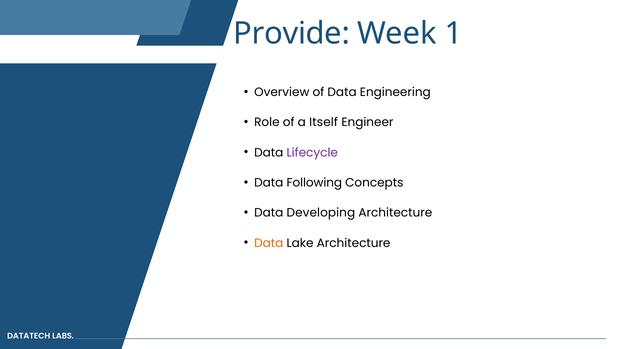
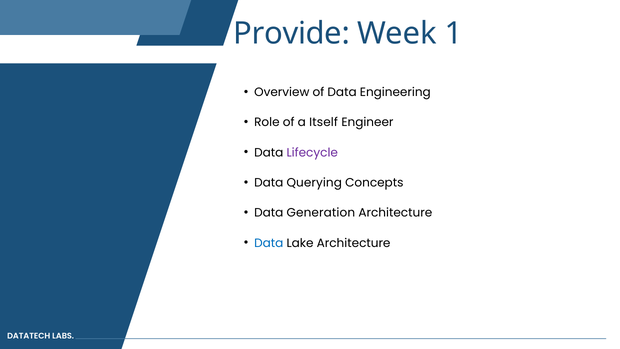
Following: Following -> Querying
Developing: Developing -> Generation
Data at (269, 243) colour: orange -> blue
